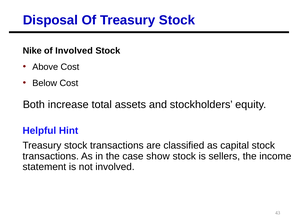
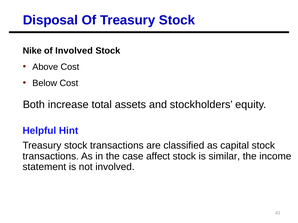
show: show -> affect
sellers: sellers -> similar
